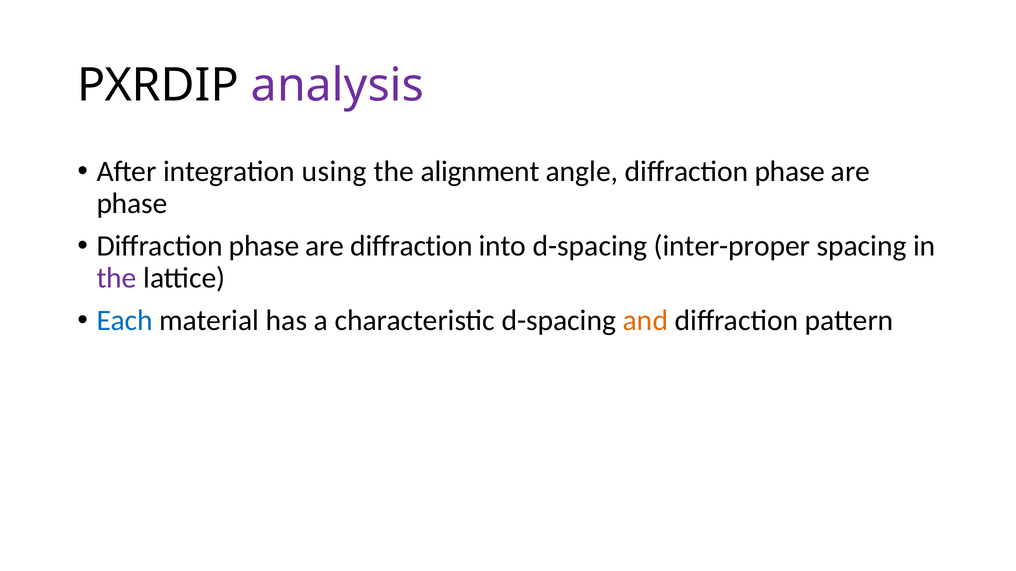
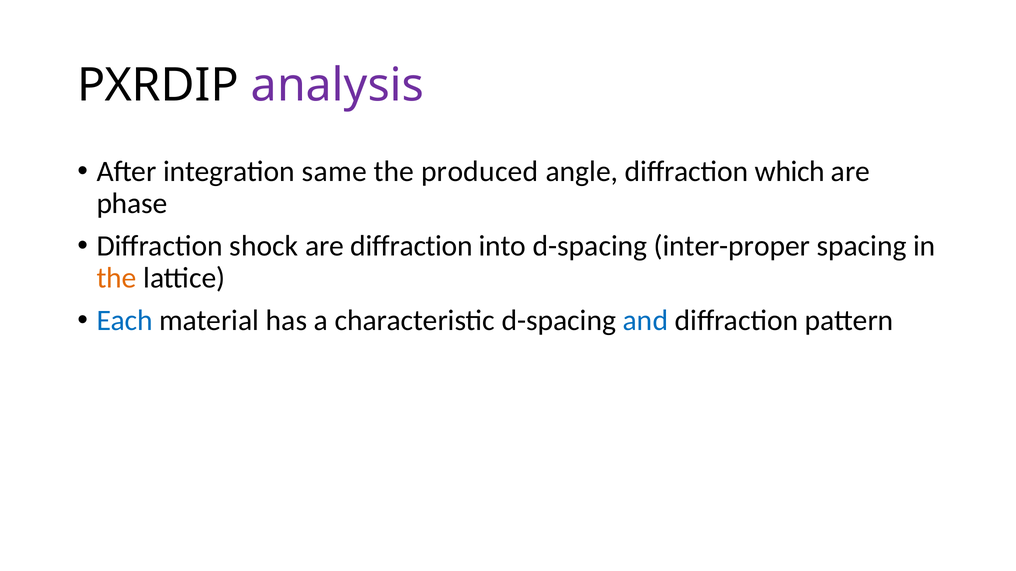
using: using -> same
alignment: alignment -> produced
angle diffraction phase: phase -> which
phase at (264, 246): phase -> shock
the at (117, 278) colour: purple -> orange
and colour: orange -> blue
